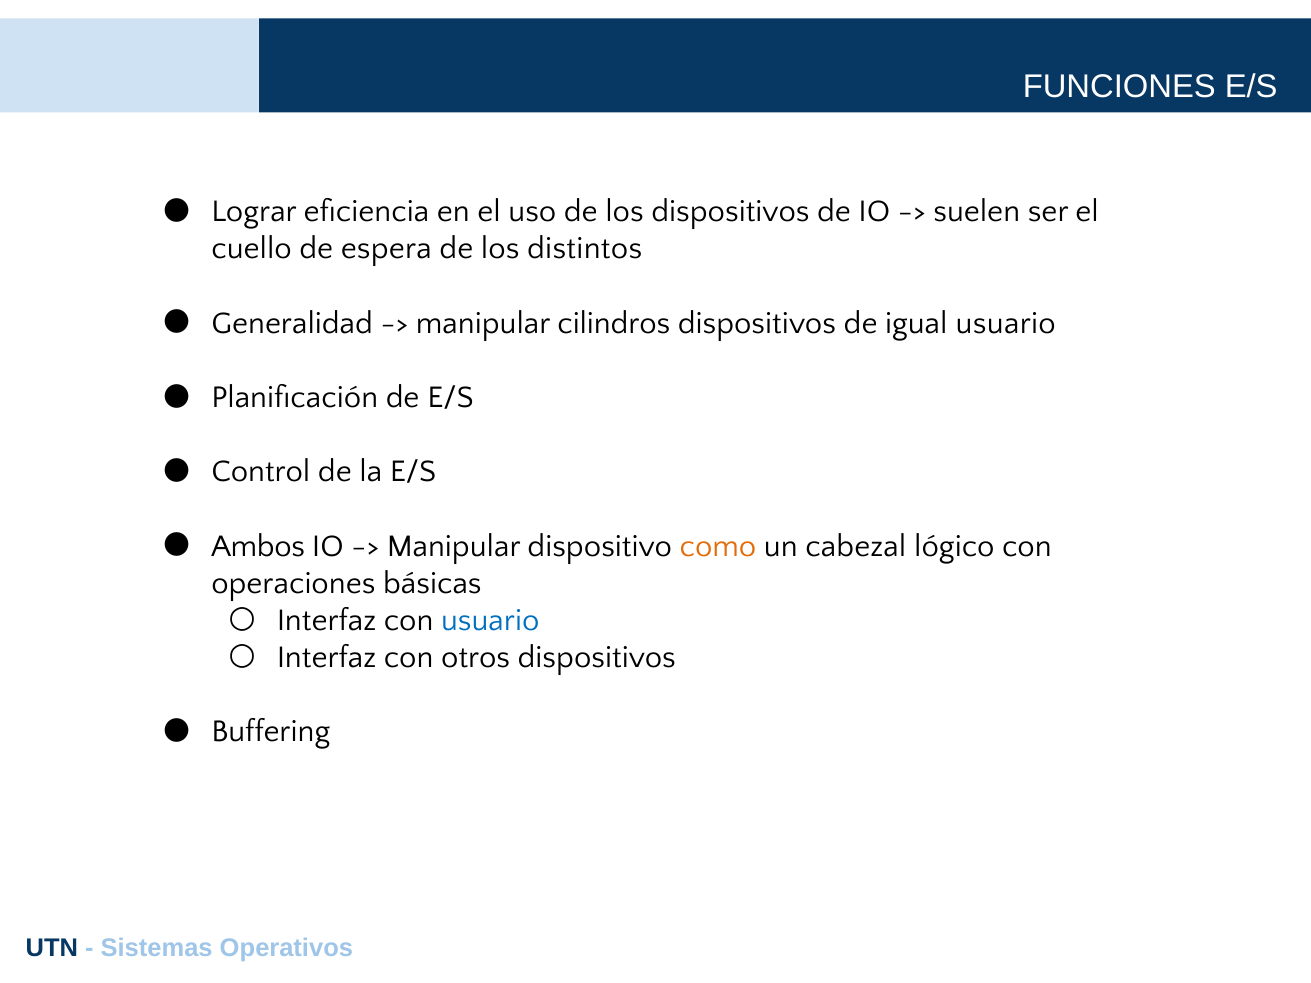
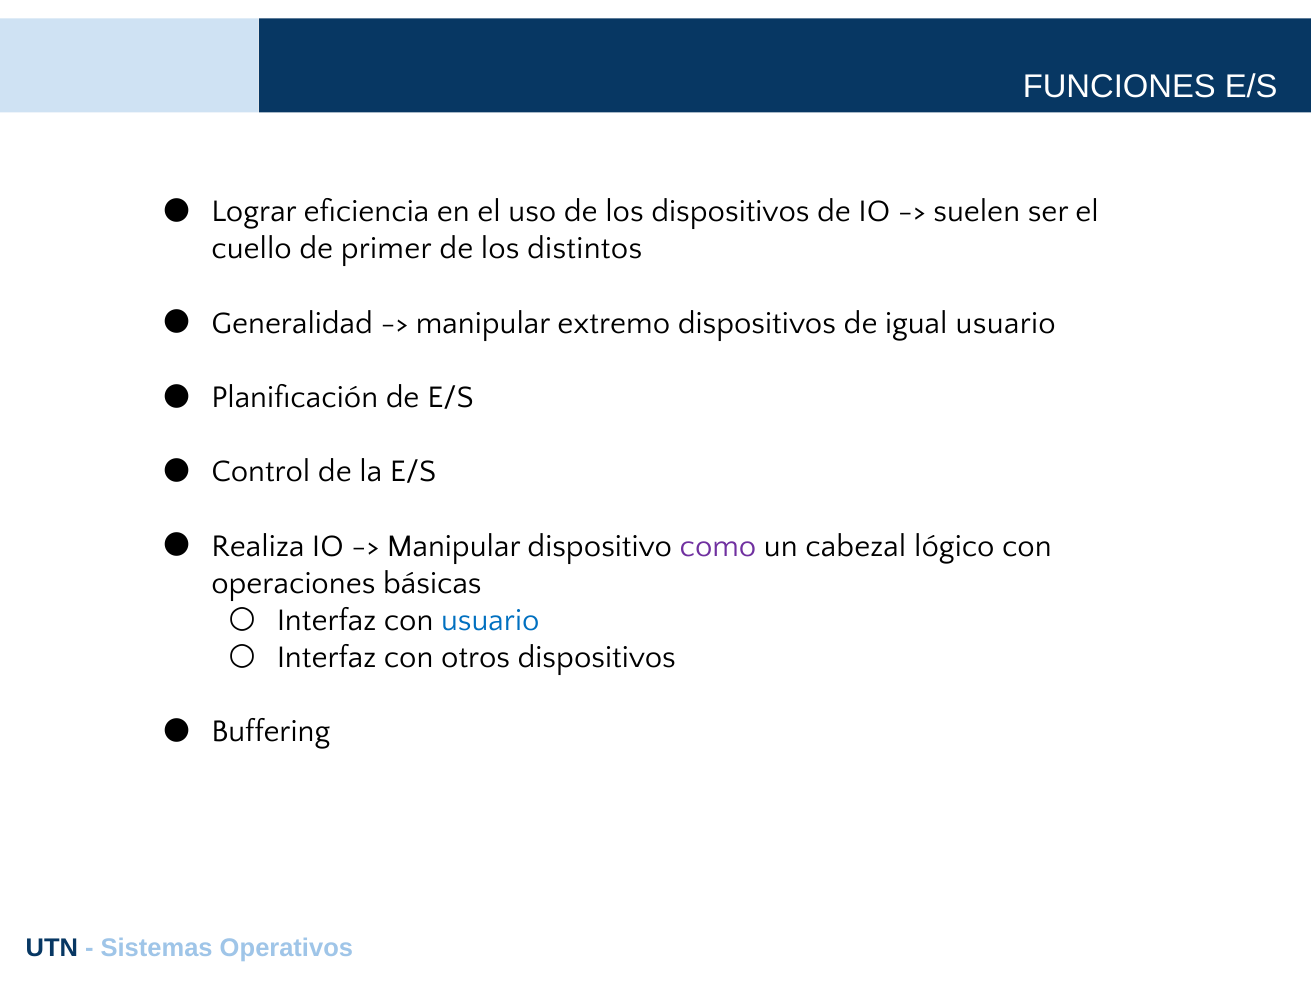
espera: espera -> primer
cilindros: cilindros -> extremo
Ambos: Ambos -> Realiza
como colour: orange -> purple
